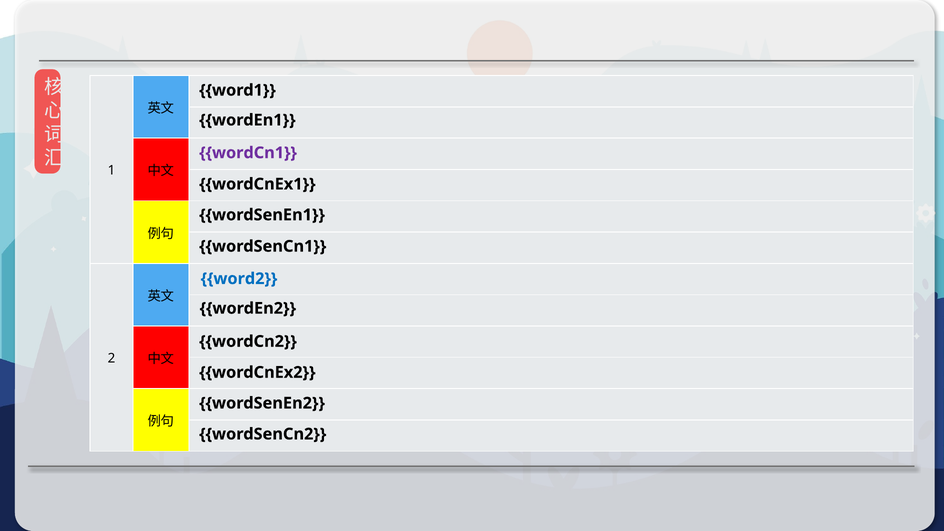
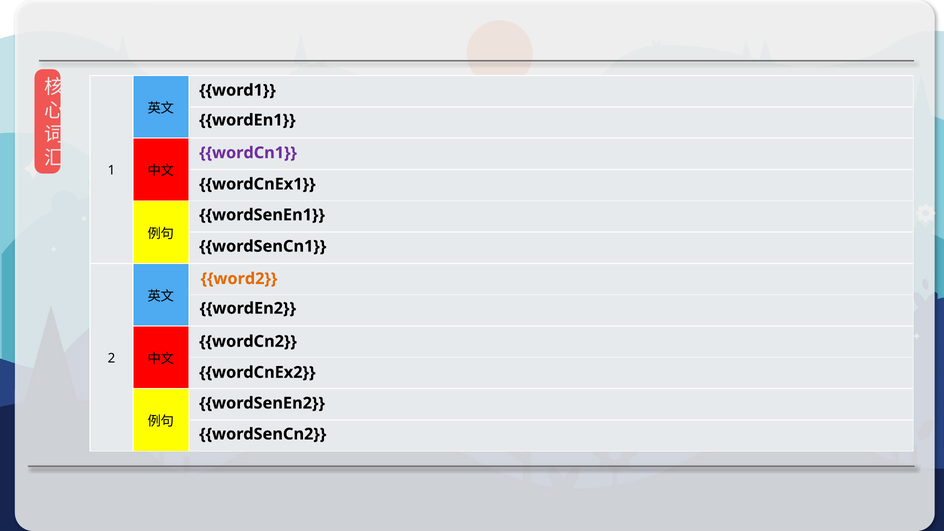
word2 colour: blue -> orange
